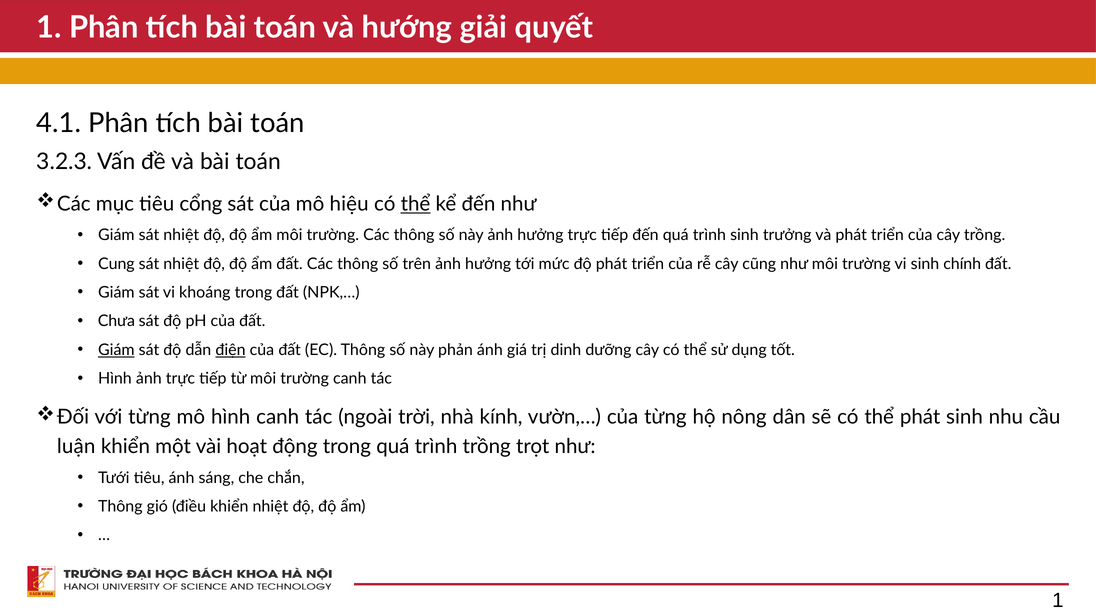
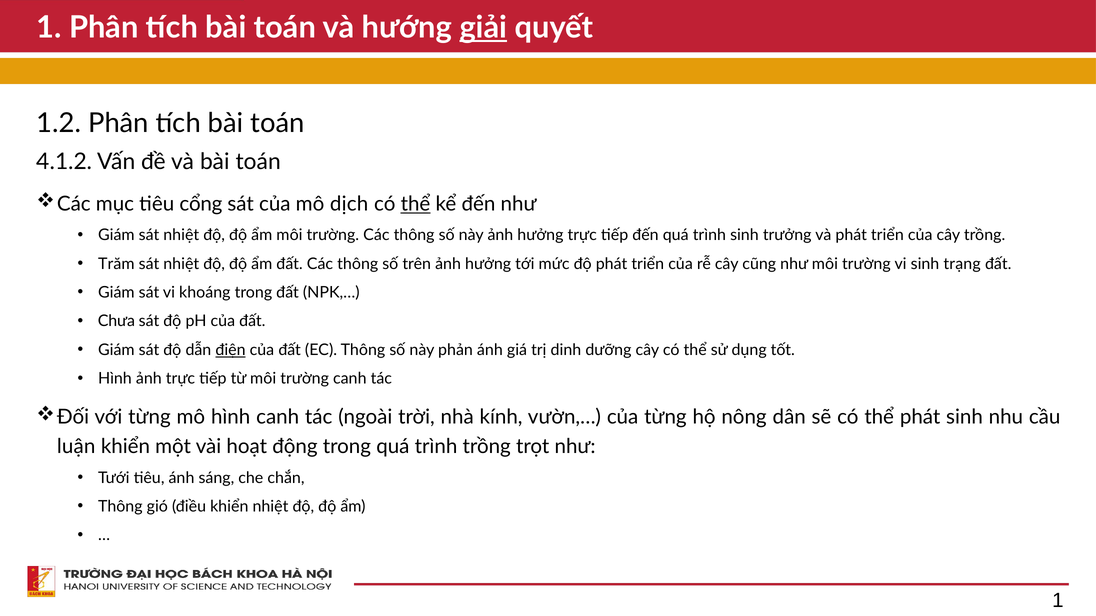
giải underline: none -> present
4.1: 4.1 -> 1.2
3.2.3: 3.2.3 -> 4.1.2
hiệu: hiệu -> dịch
Cung: Cung -> Trăm
chính: chính -> trạng
Giám at (116, 350) underline: present -> none
